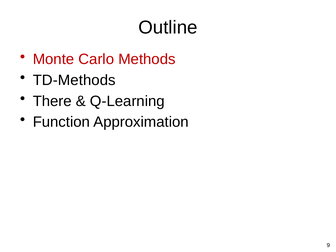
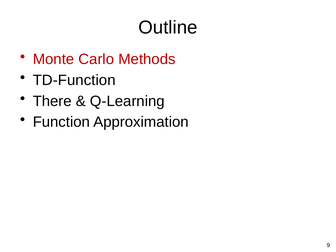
TD-Methods: TD-Methods -> TD-Function
